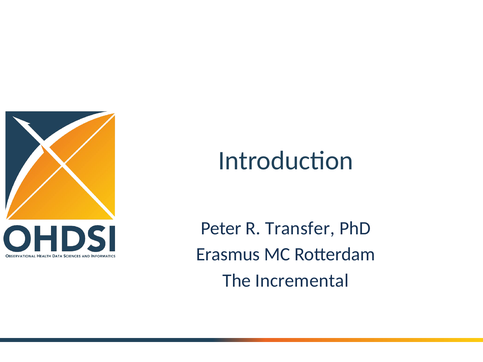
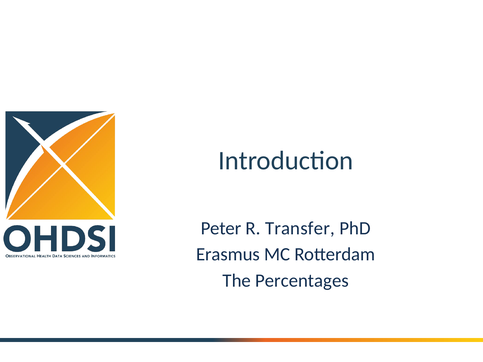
Incremental: Incremental -> Percentages
